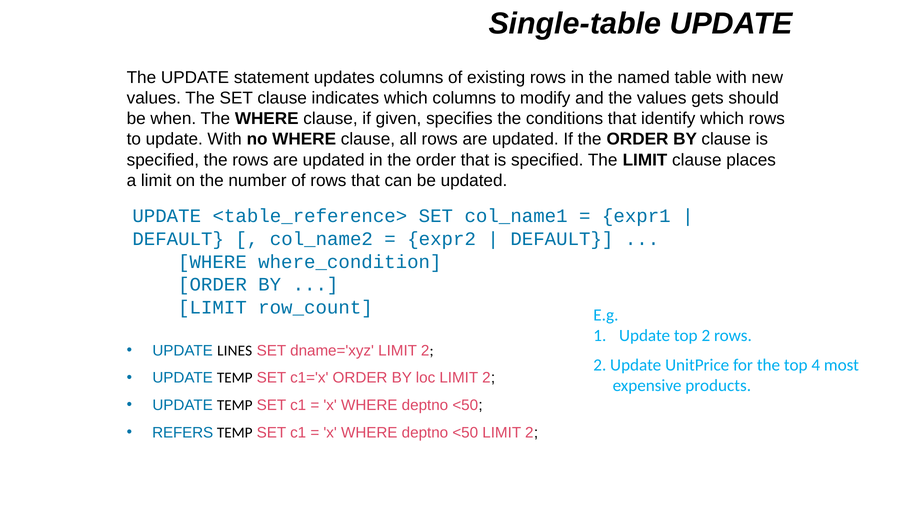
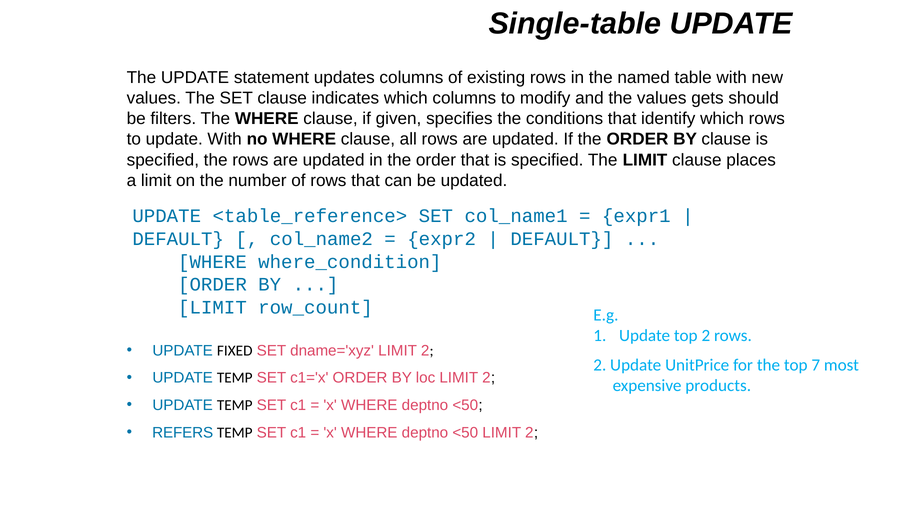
when: when -> filters
LINES: LINES -> FIXED
4: 4 -> 7
